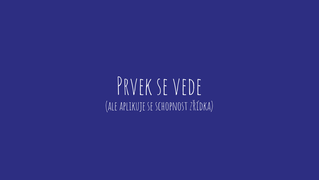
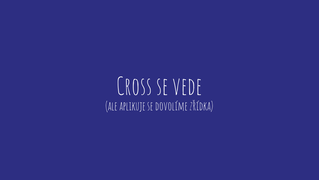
Prvek: Prvek -> Cross
schopnost: schopnost -> dovolíme
